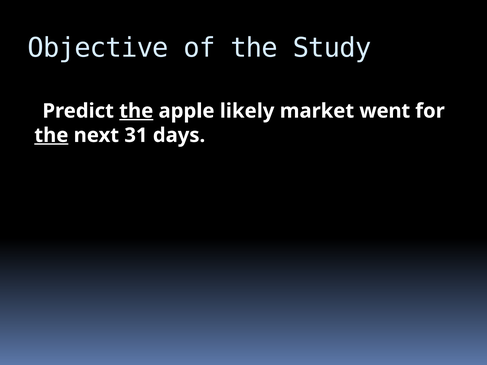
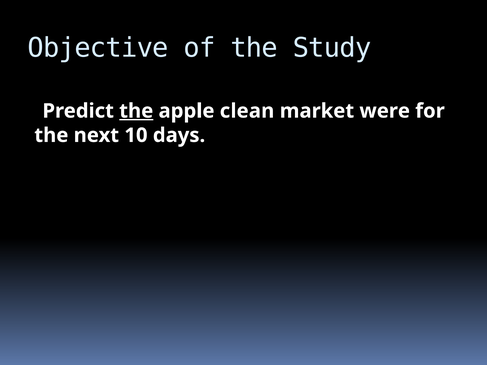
likely: likely -> clean
went: went -> were
the at (51, 135) underline: present -> none
31: 31 -> 10
